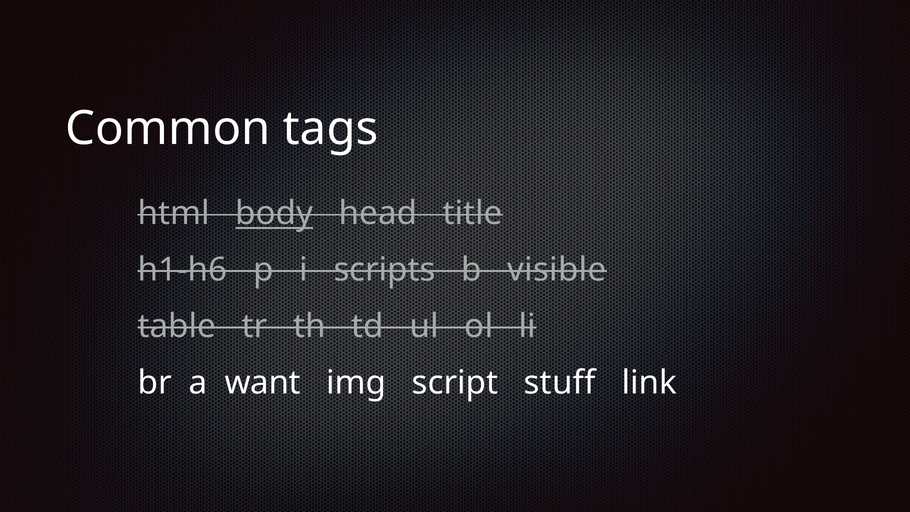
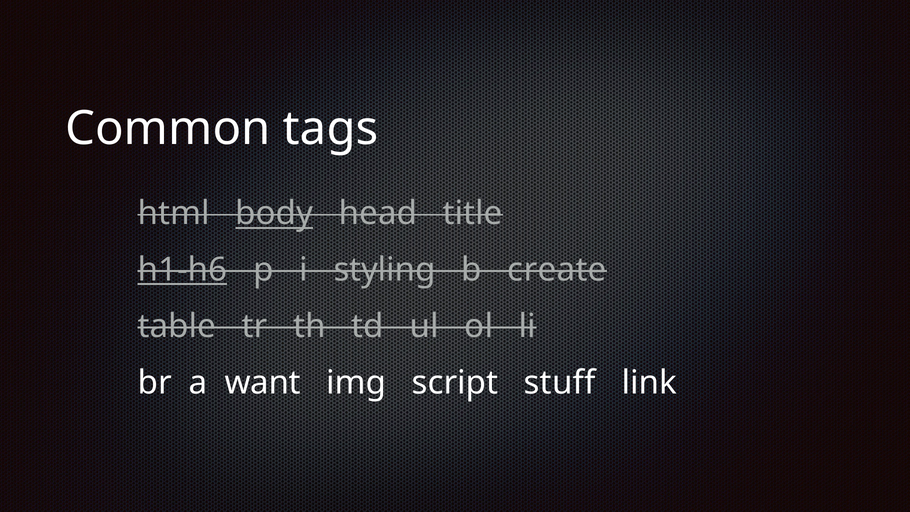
h1-h6 underline: none -> present
scripts: scripts -> styling
visible: visible -> create
